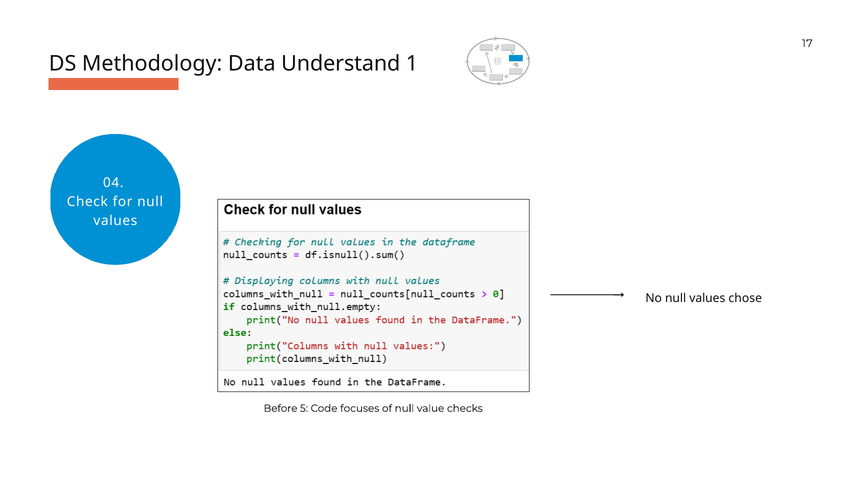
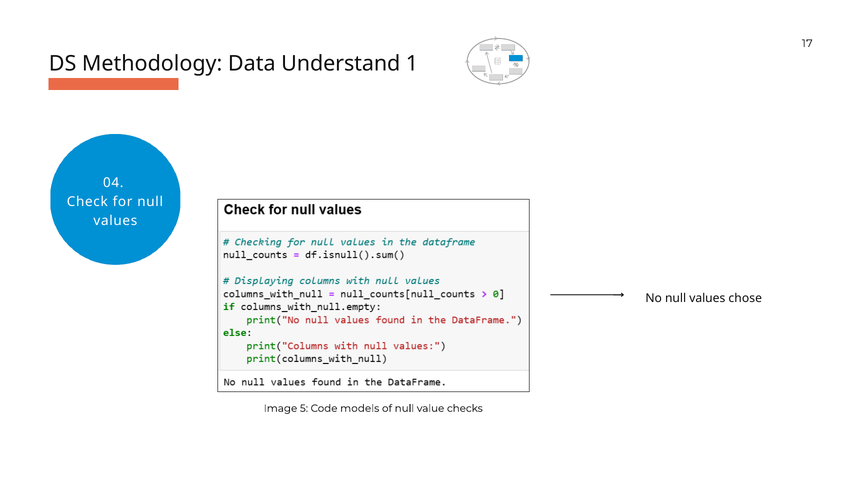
Before: Before -> Image
focuses: focuses -> models
